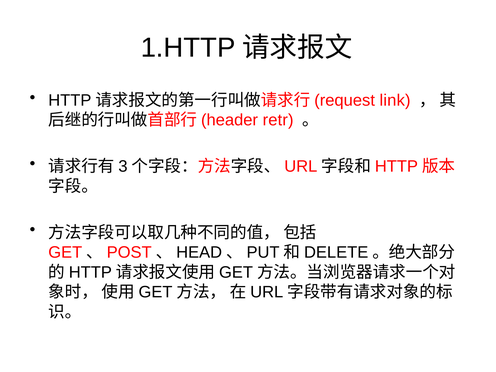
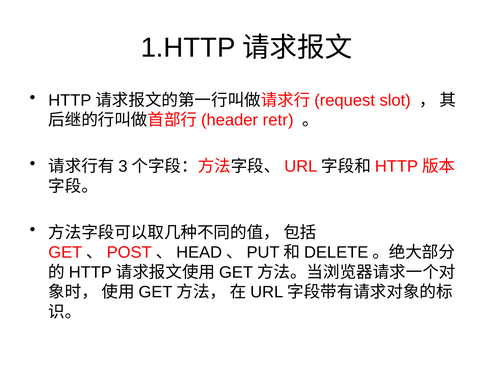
link: link -> slot
